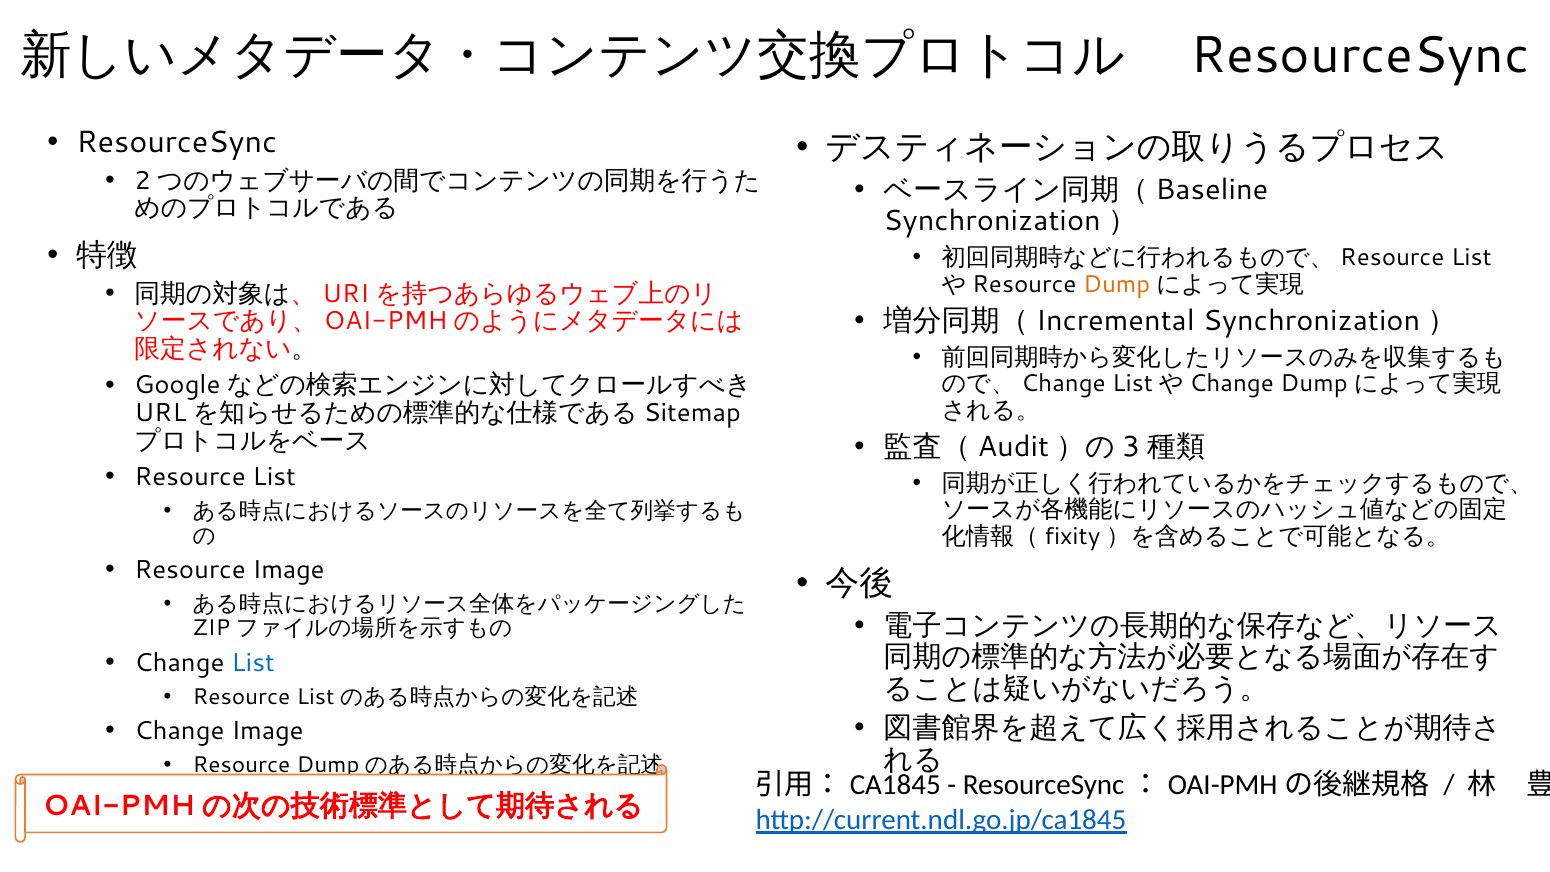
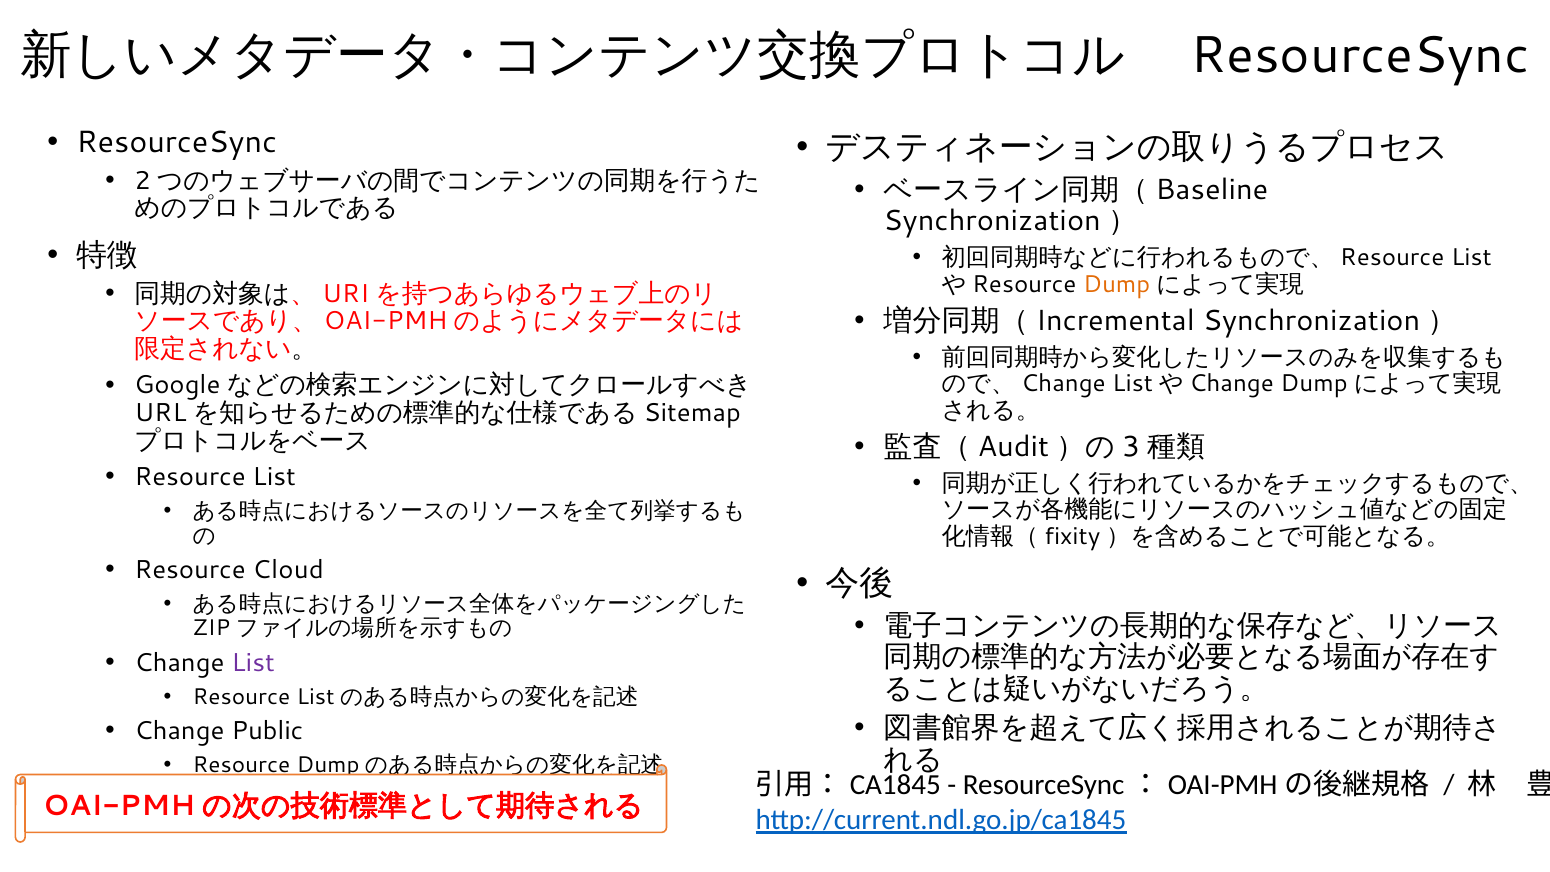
Resource Image: Image -> Cloud
List at (253, 663) colour: blue -> purple
Change Image: Image -> Public
